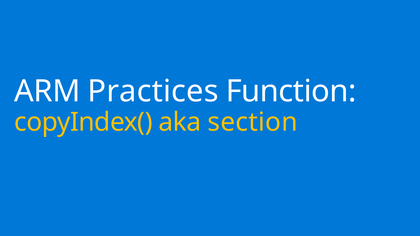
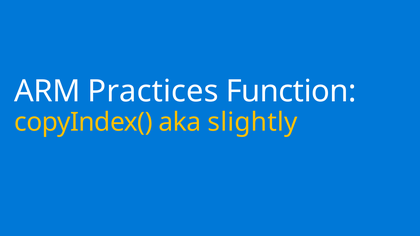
section: section -> slightly
